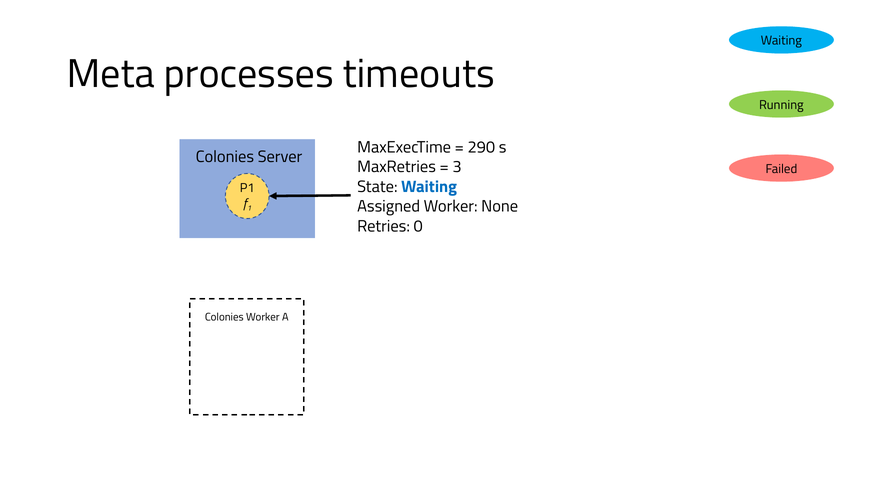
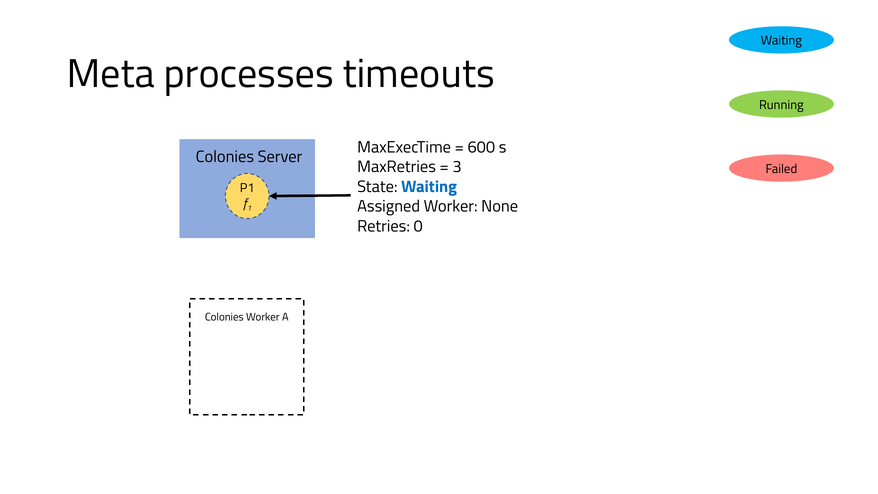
290: 290 -> 600
